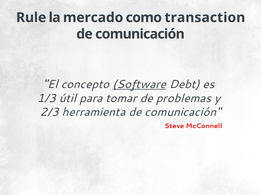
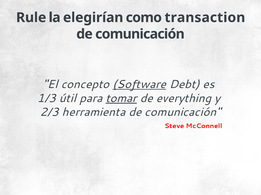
mercado: mercado -> elegirían
tomar underline: none -> present
problemas: problemas -> everything
